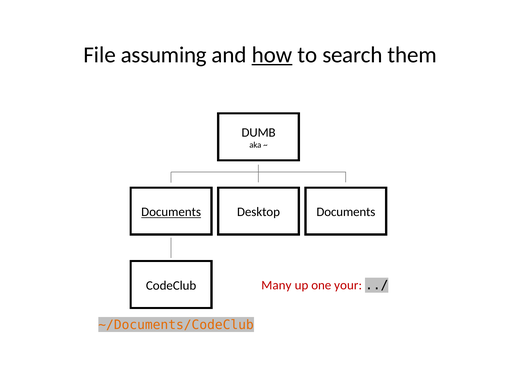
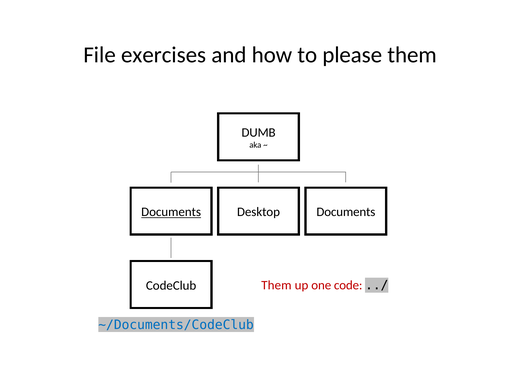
assuming: assuming -> exercises
how underline: present -> none
search: search -> please
Many at (276, 285): Many -> Them
your: your -> code
~/Documents/CodeClub colour: orange -> blue
